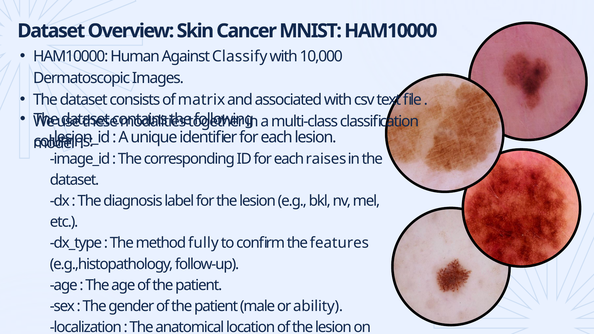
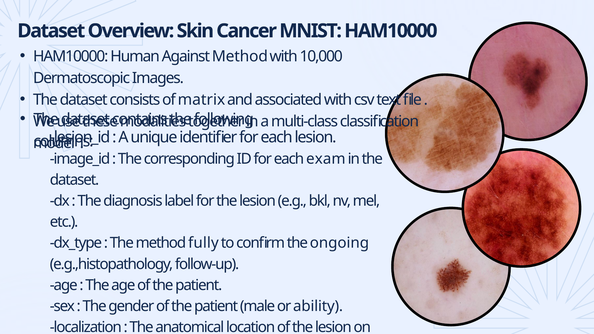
Against Classify: Classify -> Method
raises: raises -> exam
features: features -> ongoing
